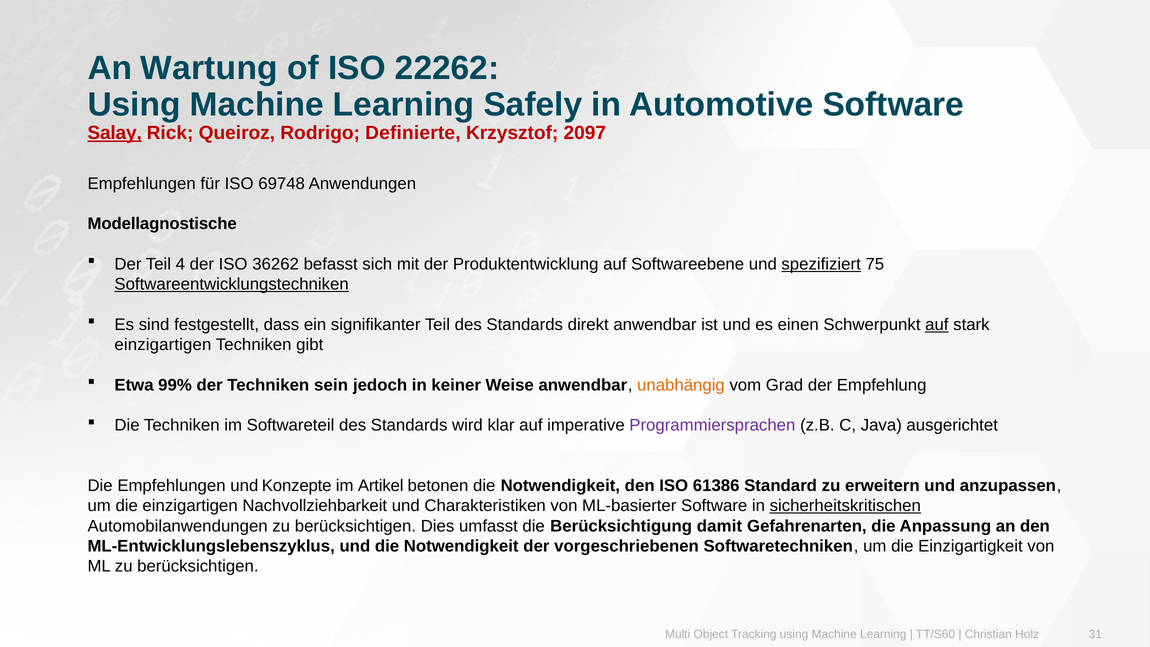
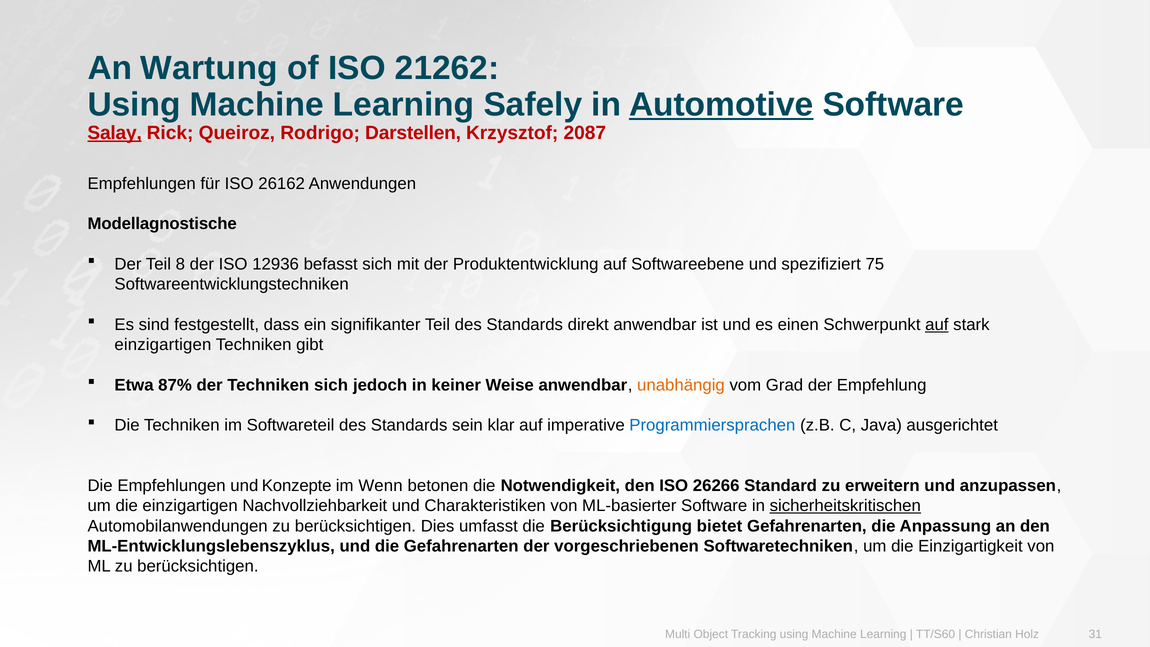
22262: 22262 -> 21262
Automotive underline: none -> present
Definierte: Definierte -> Darstellen
2097: 2097 -> 2087
69748: 69748 -> 26162
4: 4 -> 8
36262: 36262 -> 12936
spezifiziert underline: present -> none
Softwareentwicklungstechniken underline: present -> none
99%: 99% -> 87%
Techniken sein: sein -> sich
wird: wird -> sein
Programmiersprachen colour: purple -> blue
Artikel: Artikel -> Wenn
61386: 61386 -> 26266
damit: damit -> bietet
und die Notwendigkeit: Notwendigkeit -> Gefahrenarten
